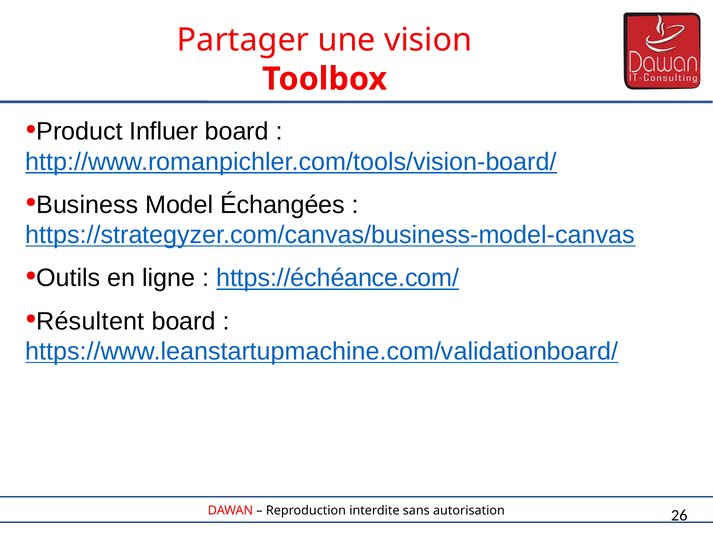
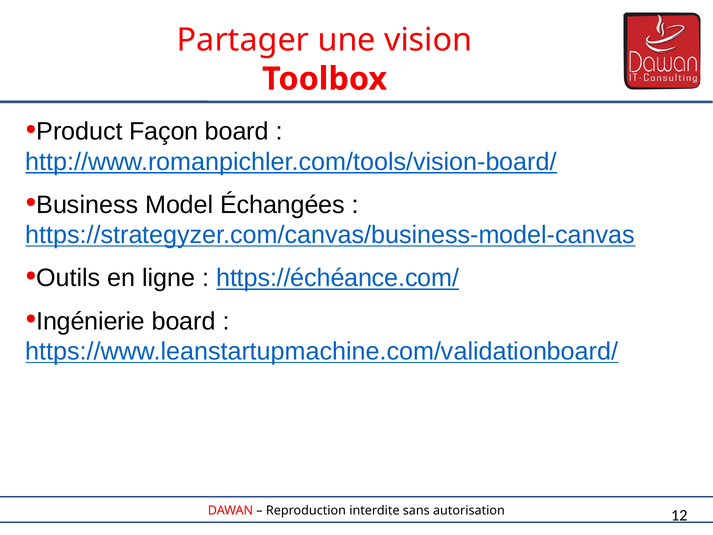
Inﬂuer: Inﬂuer -> Façon
Résultent: Résultent -> Ingénierie
26: 26 -> 12
